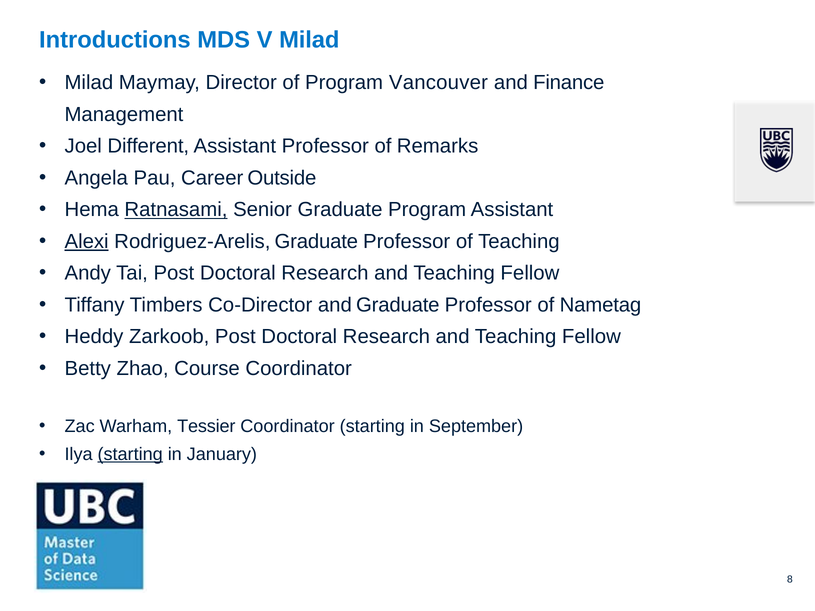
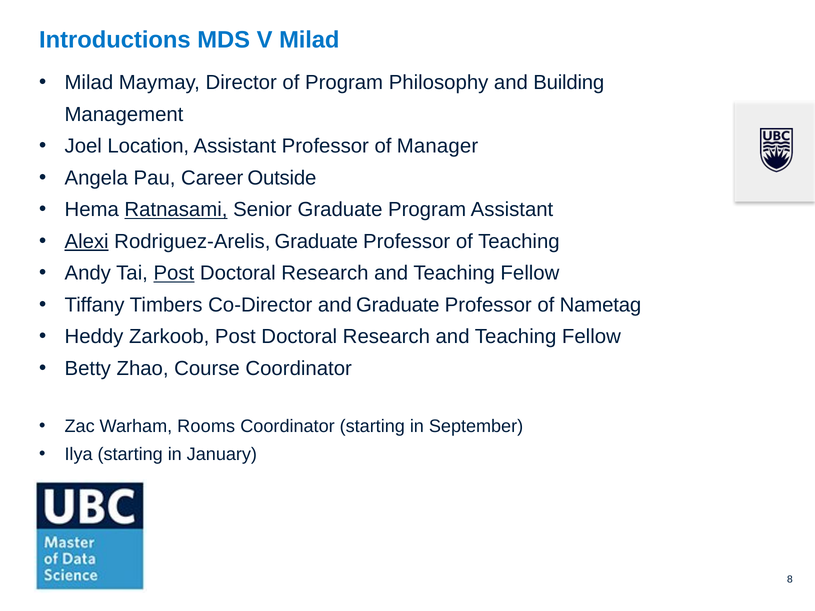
Vancouver: Vancouver -> Philosophy
Finance: Finance -> Building
Different: Different -> Location
Remarks: Remarks -> Manager
Post at (174, 273) underline: none -> present
Tessier: Tessier -> Rooms
starting at (130, 455) underline: present -> none
